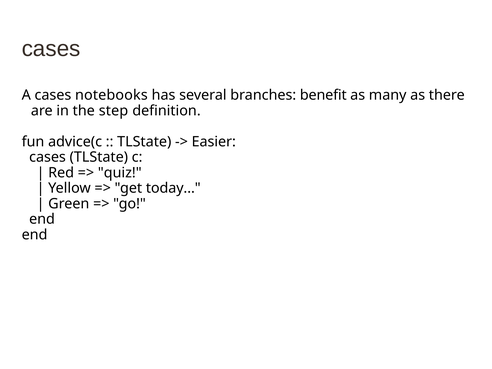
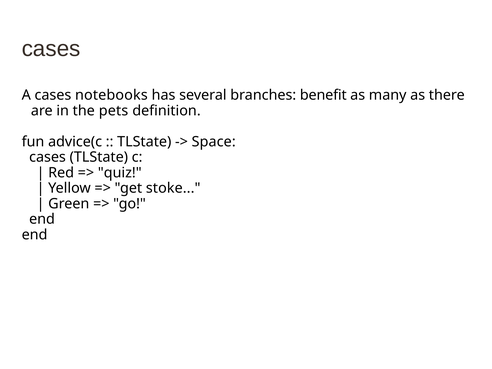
step: step -> pets
Easier: Easier -> Space
today: today -> stoke
